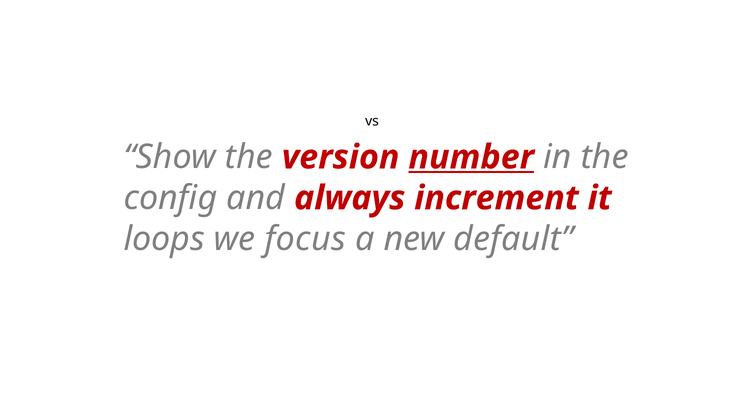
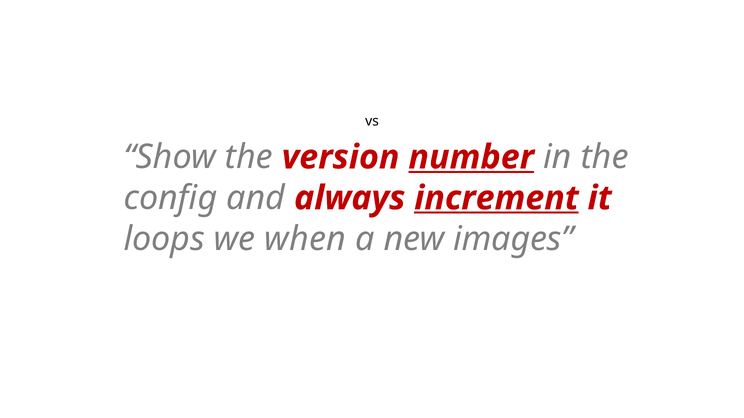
increment underline: none -> present
focus: focus -> when
default: default -> images
